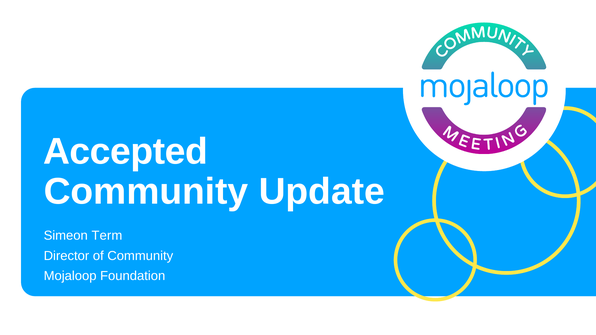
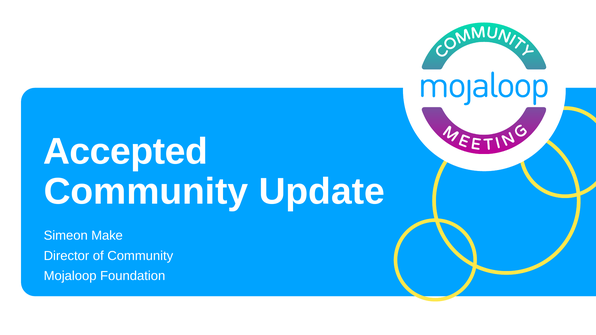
Term: Term -> Make
